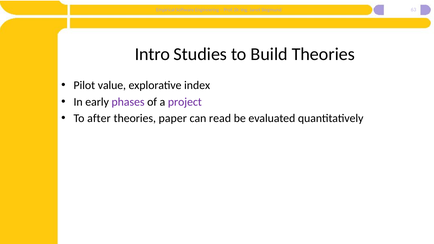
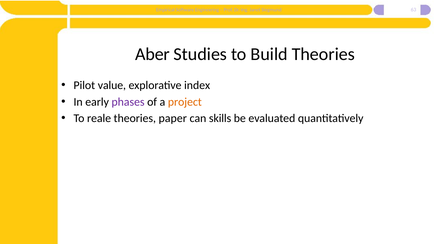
Intro: Intro -> Aber
project colour: purple -> orange
after: after -> reale
read: read -> skills
